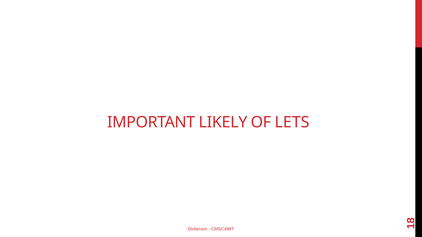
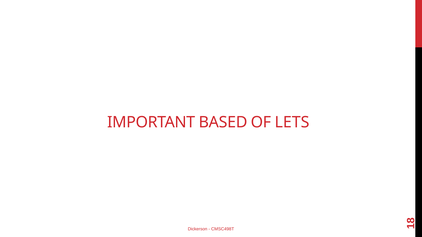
LIKELY: LIKELY -> BASED
